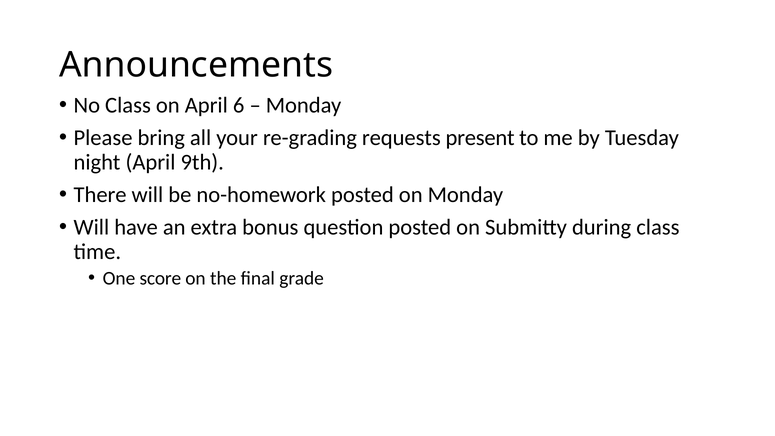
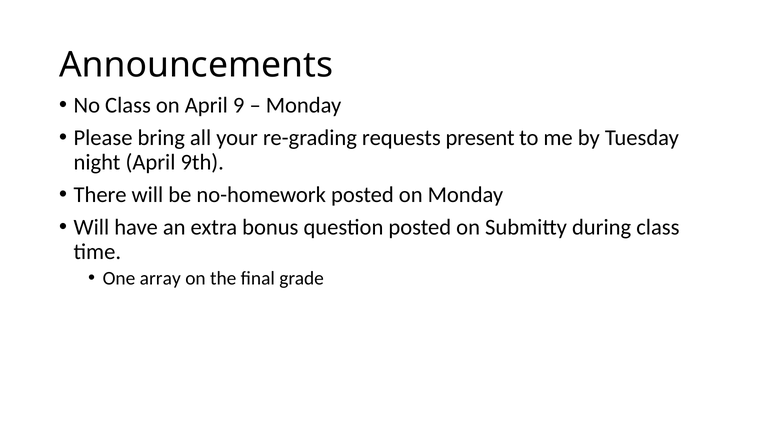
6: 6 -> 9
score: score -> array
